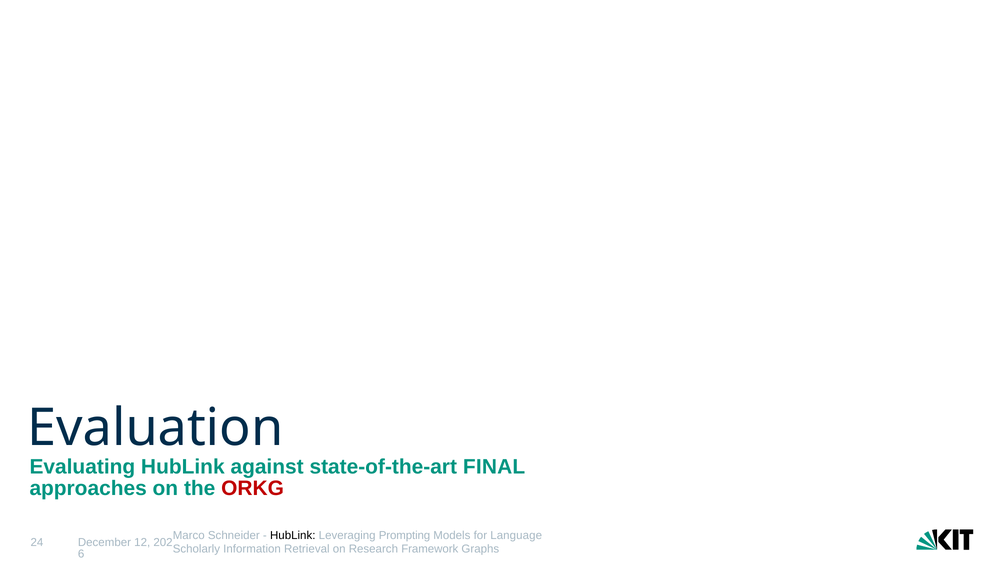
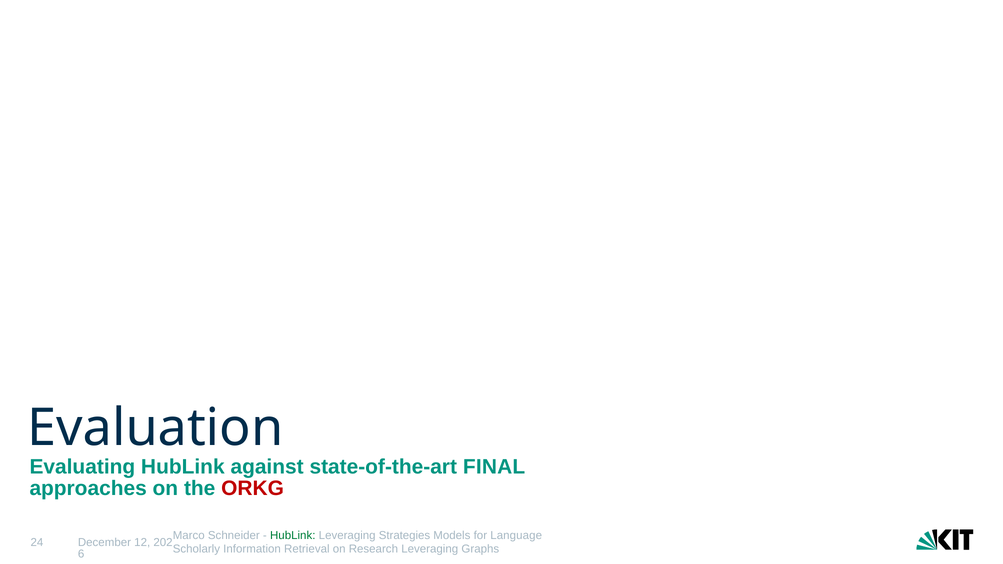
HubLink at (293, 536) colour: black -> green
Prompting: Prompting -> Strategies
Research Framework: Framework -> Leveraging
